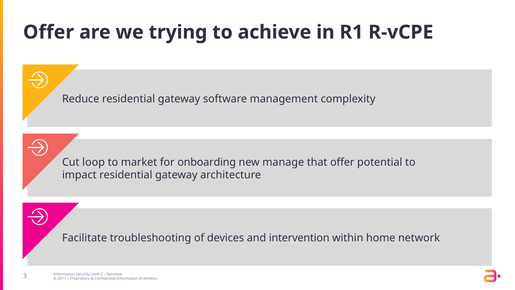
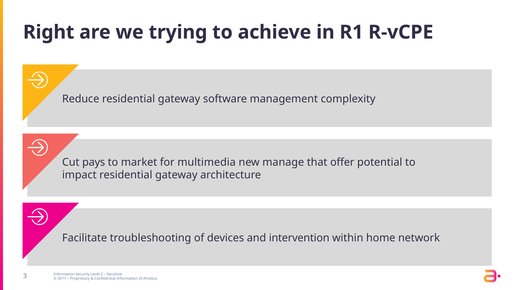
Offer at (49, 32): Offer -> Right
loop: loop -> pays
onboarding: onboarding -> multimedia
